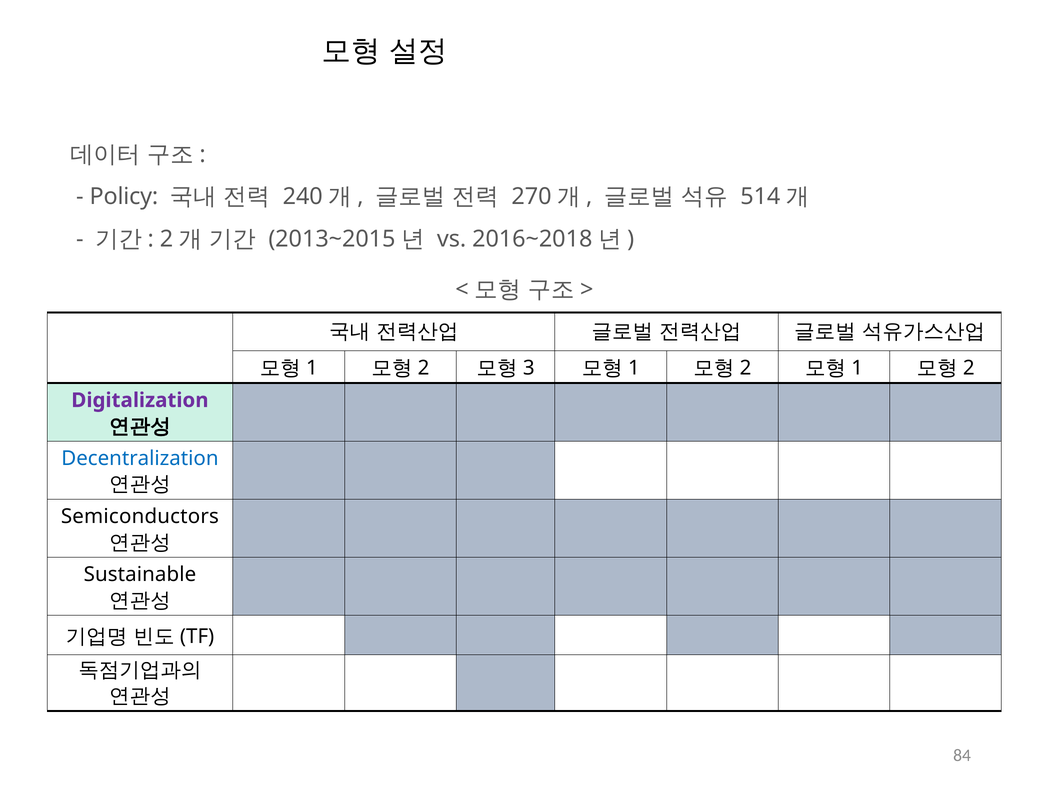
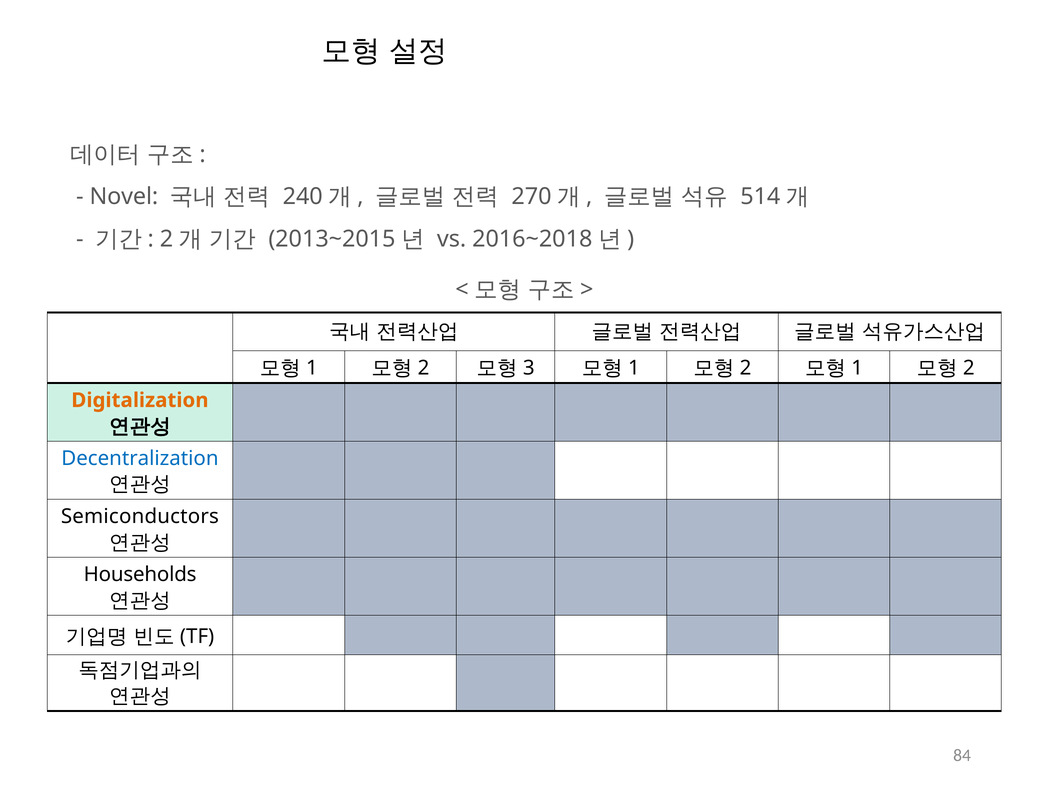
Policy: Policy -> Novel
Digitalization colour: purple -> orange
Sustainable: Sustainable -> Households
